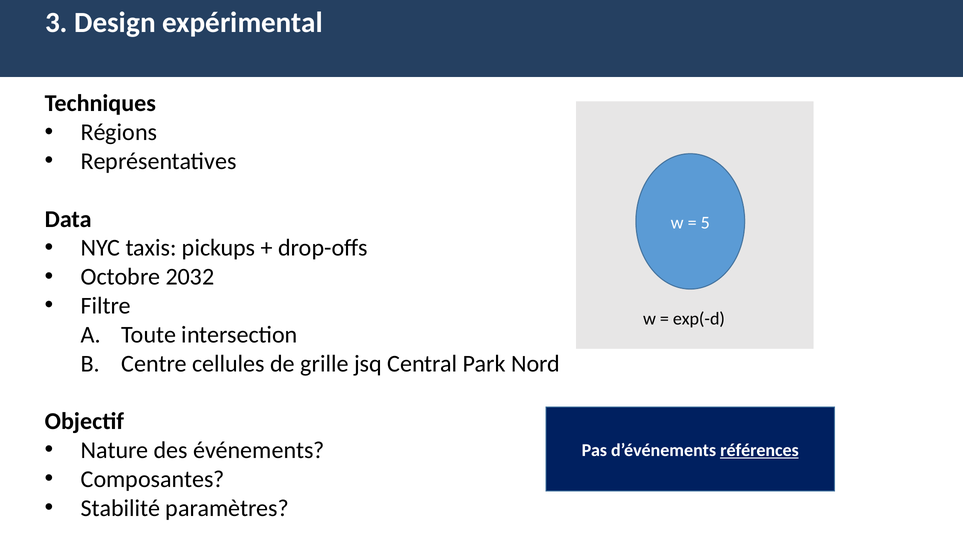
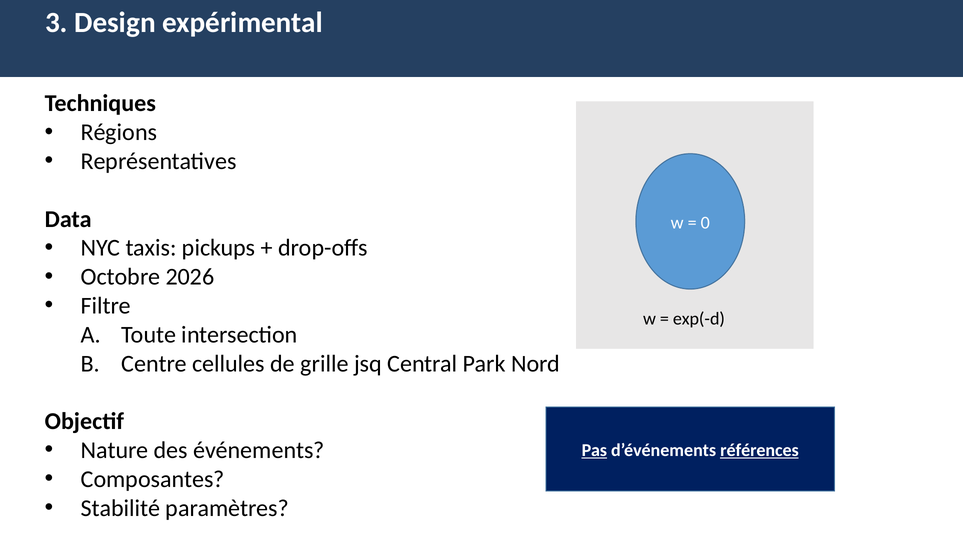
5: 5 -> 0
2032: 2032 -> 2026
Pas underline: none -> present
